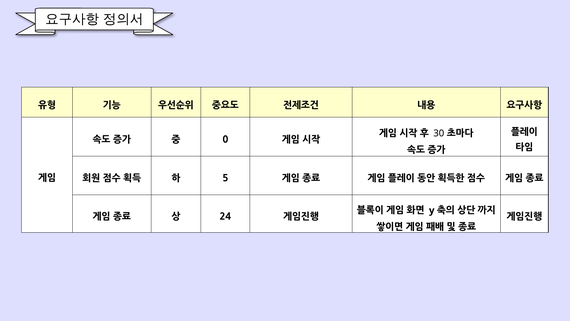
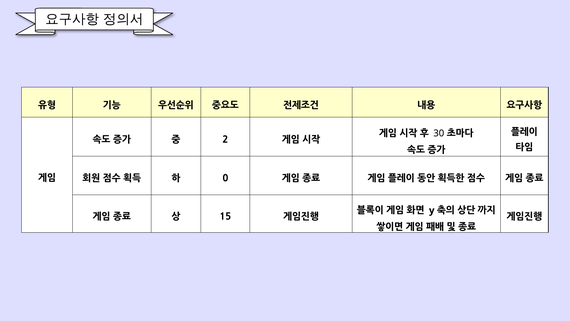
0: 0 -> 2
5: 5 -> 0
24: 24 -> 15
